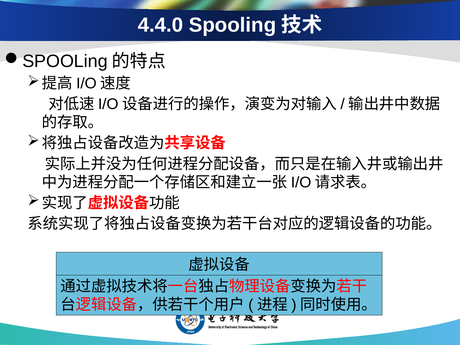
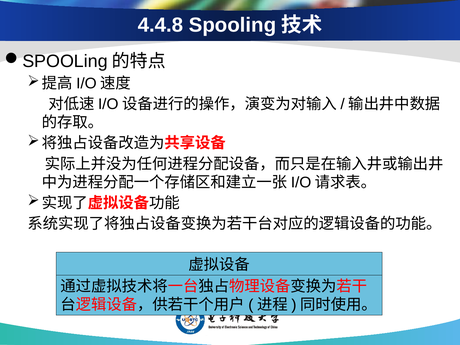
4.4.0: 4.4.0 -> 4.4.8
